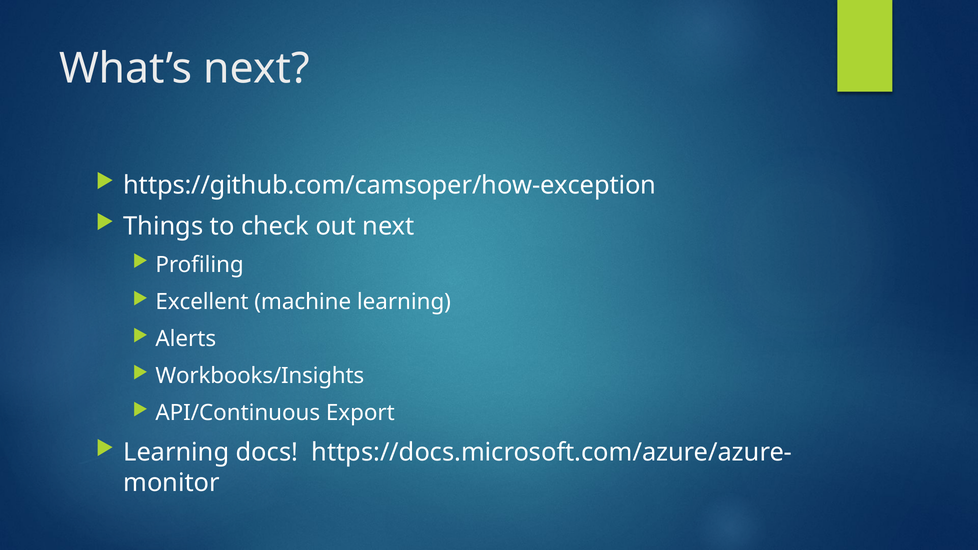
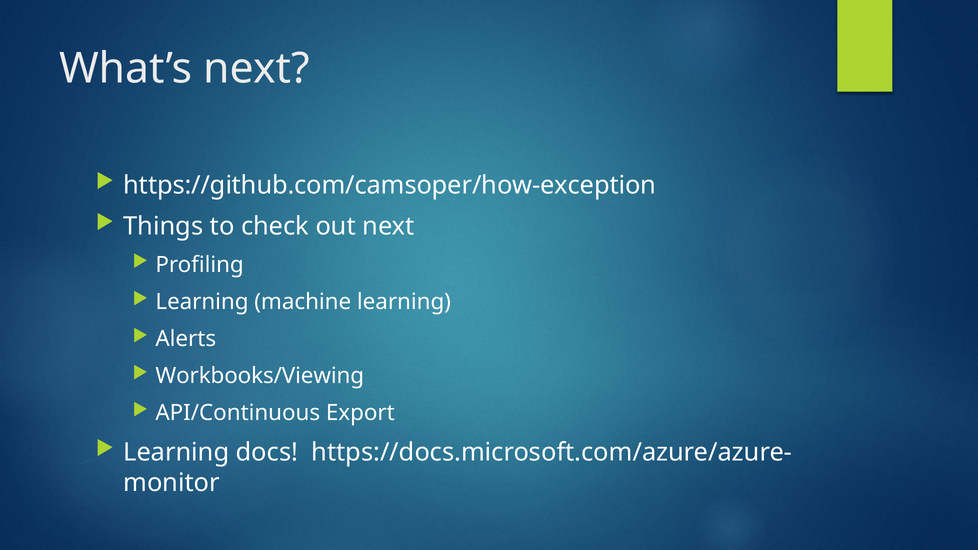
Excellent at (202, 302): Excellent -> Learning
Workbooks/Insights: Workbooks/Insights -> Workbooks/Viewing
